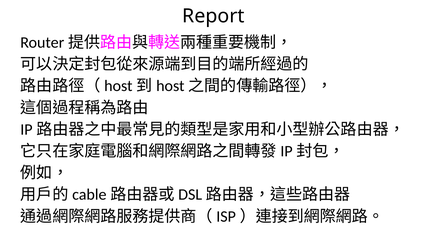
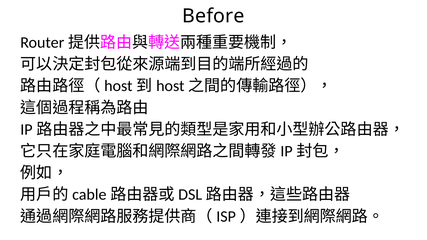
Report: Report -> Before
